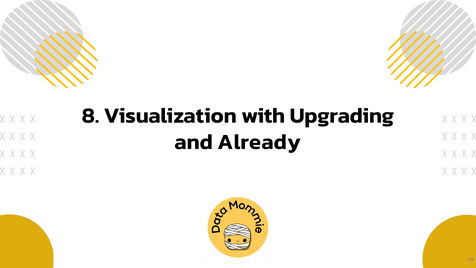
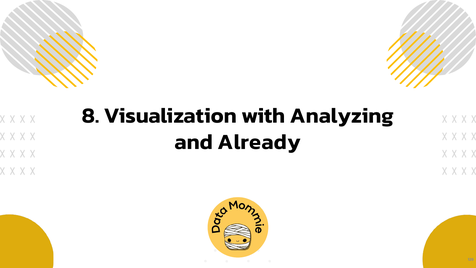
Upgrading: Upgrading -> Analyzing
